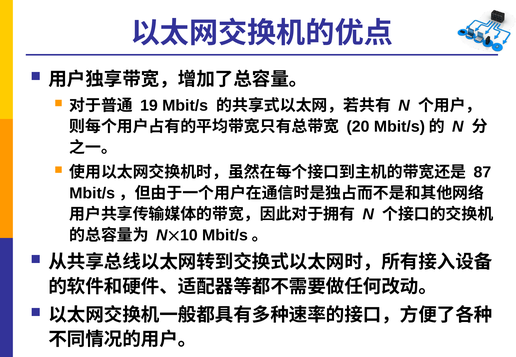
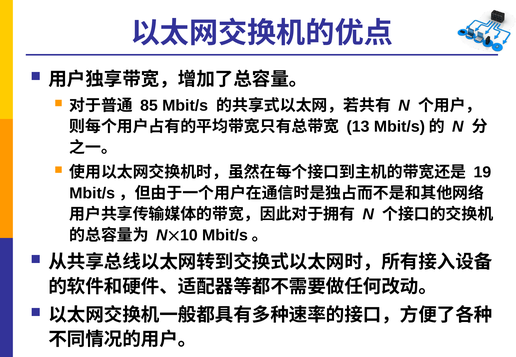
19: 19 -> 85
20: 20 -> 13
87: 87 -> 19
